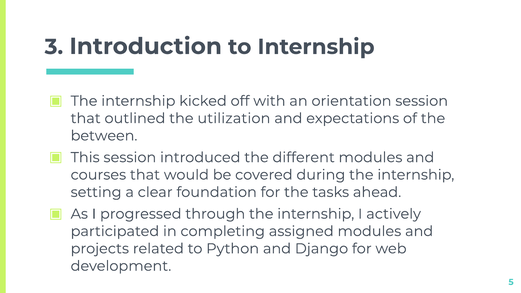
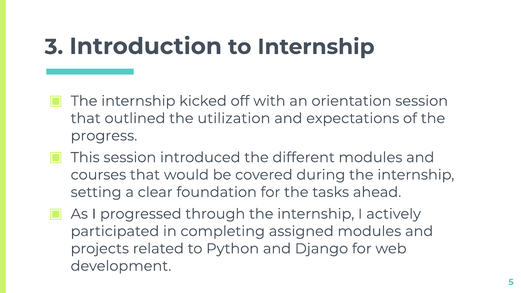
between: between -> progress
